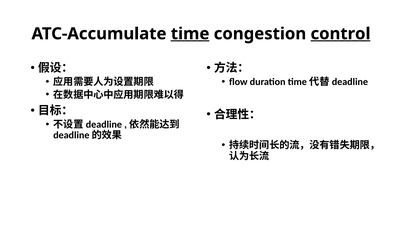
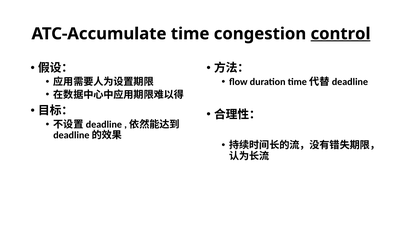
time underline: present -> none
